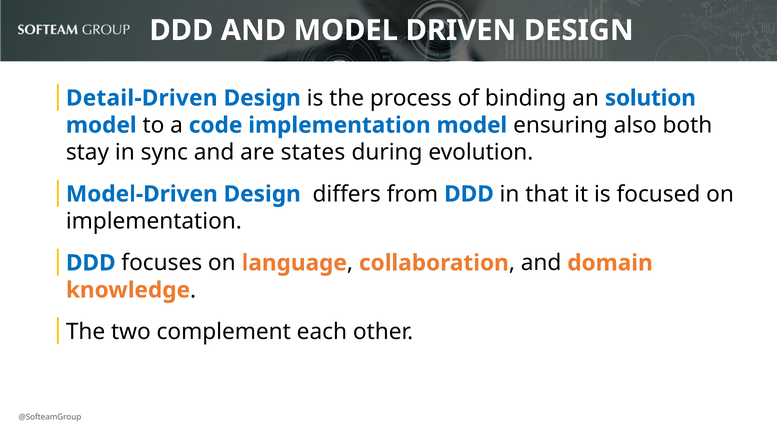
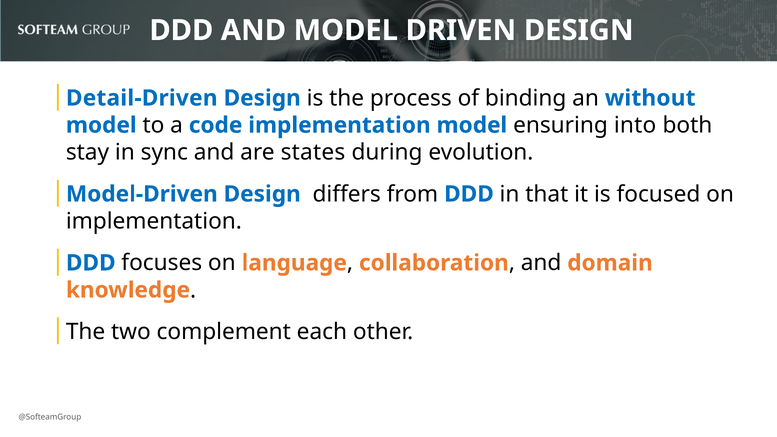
solution: solution -> without
also: also -> into
